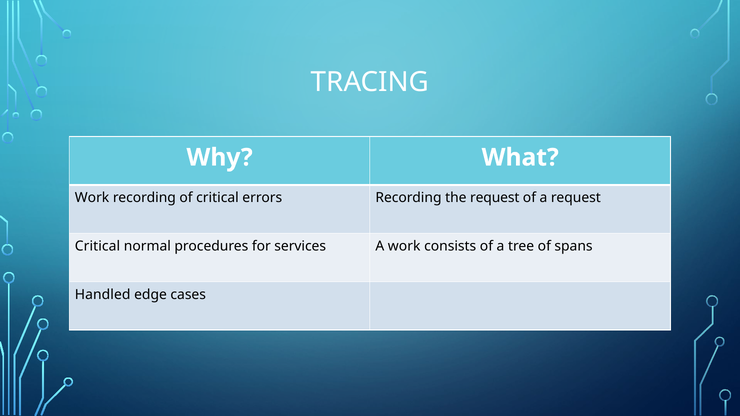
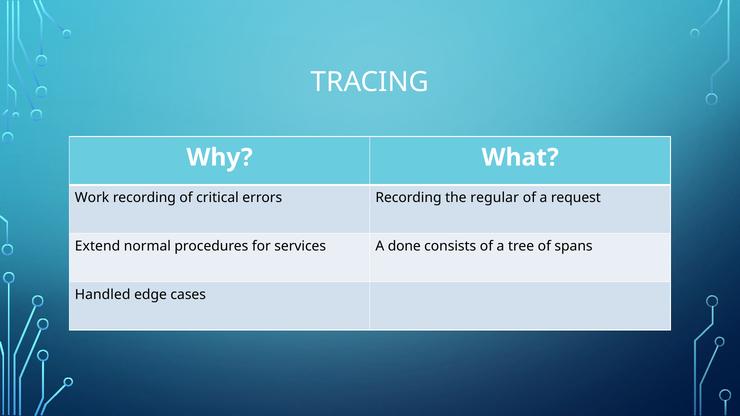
the request: request -> regular
Critical at (97, 246): Critical -> Extend
A work: work -> done
